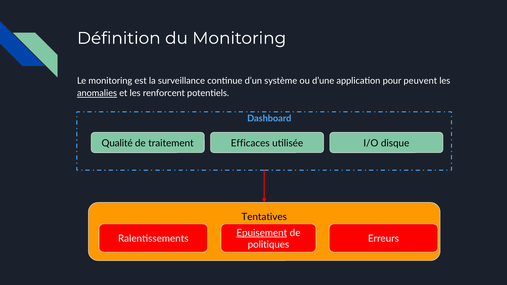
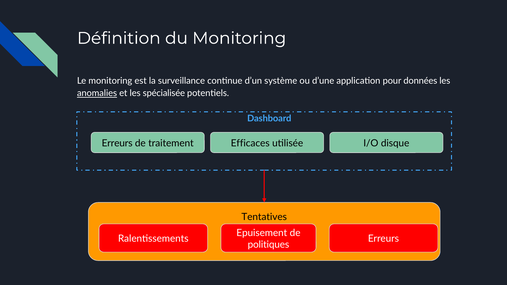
peuvent: peuvent -> données
renforcent: renforcent -> spécialisée
Qualité at (117, 143): Qualité -> Erreurs
Epuisement underline: present -> none
